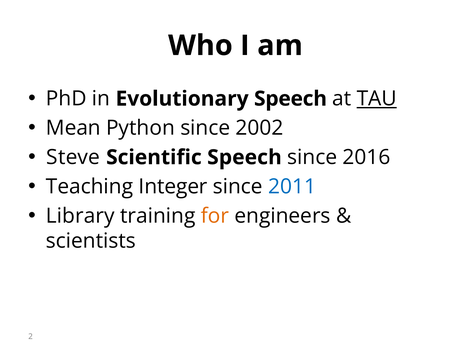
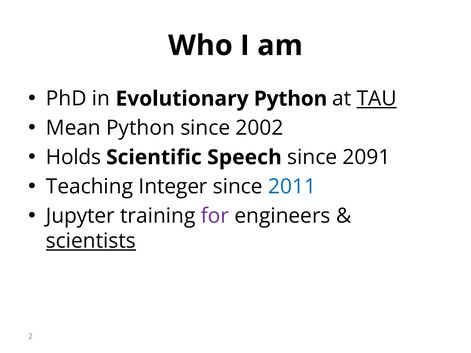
Evolutionary Speech: Speech -> Python
Steve: Steve -> Holds
2016: 2016 -> 2091
Library: Library -> Jupyter
for colour: orange -> purple
scientists underline: none -> present
